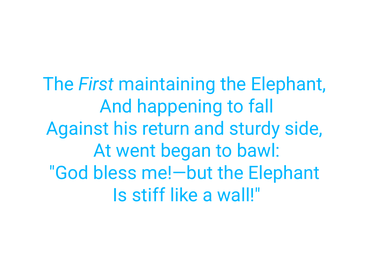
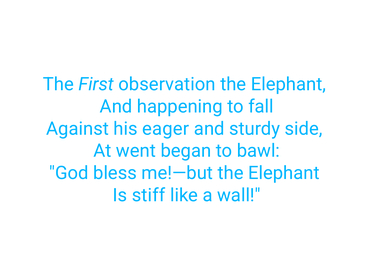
maintaining: maintaining -> observation
return: return -> eager
